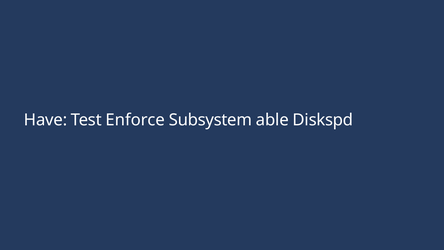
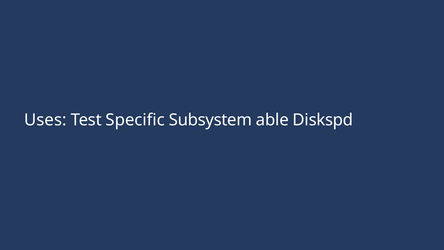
Have: Have -> Uses
Enforce: Enforce -> Specific
